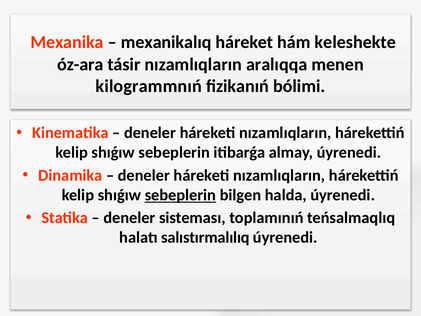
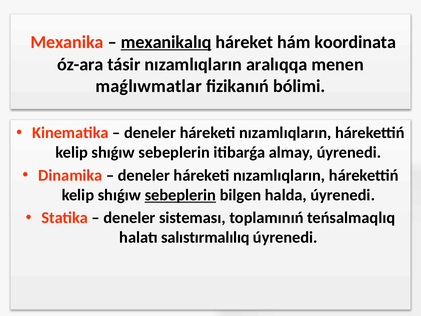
mexanikalıq underline: none -> present
keleshekte: keleshekte -> koordinata
kilogrammnıń: kilogrammnıń -> maǵlıwmatlar
